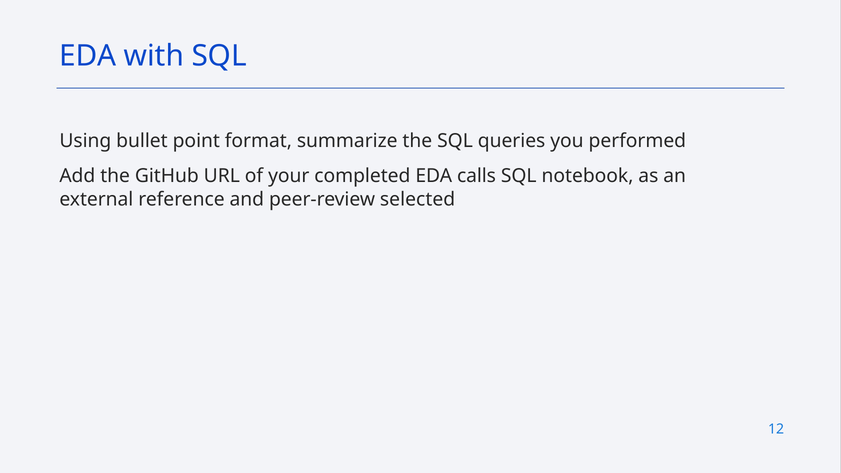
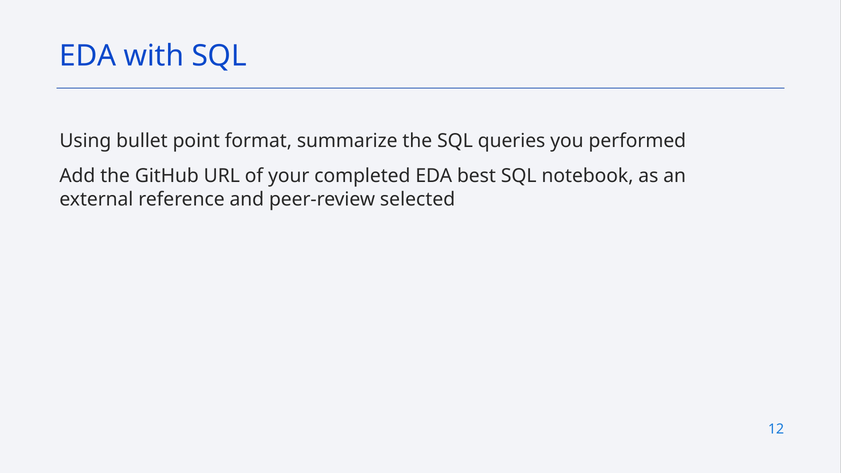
calls: calls -> best
